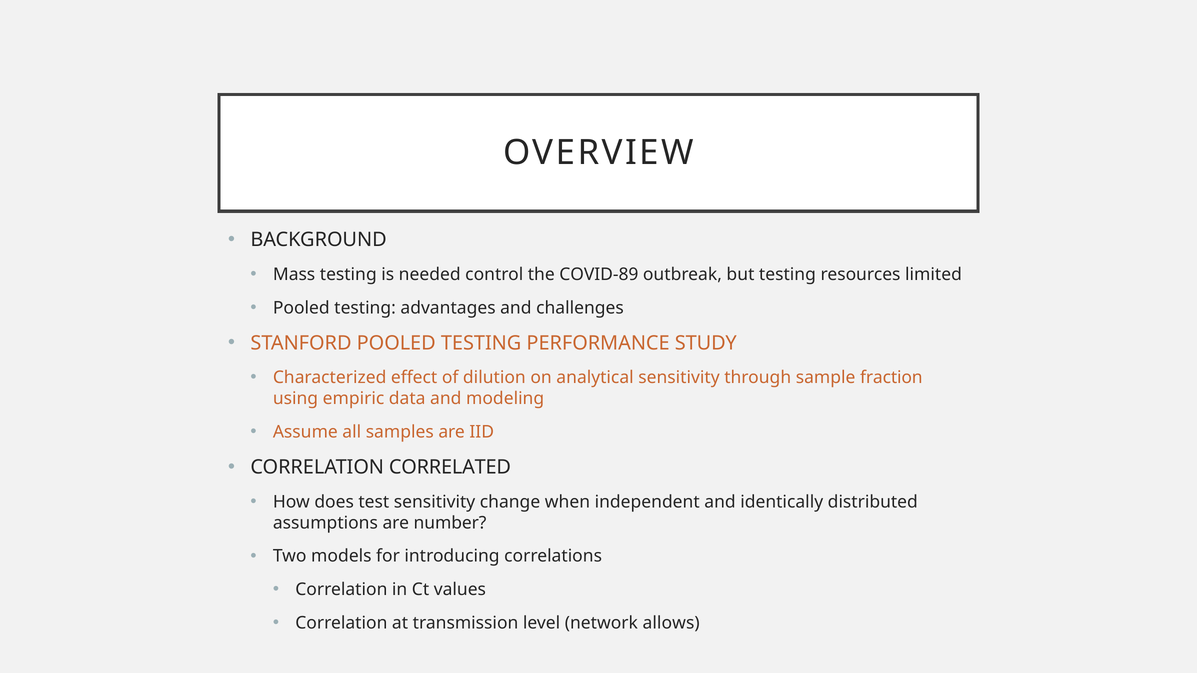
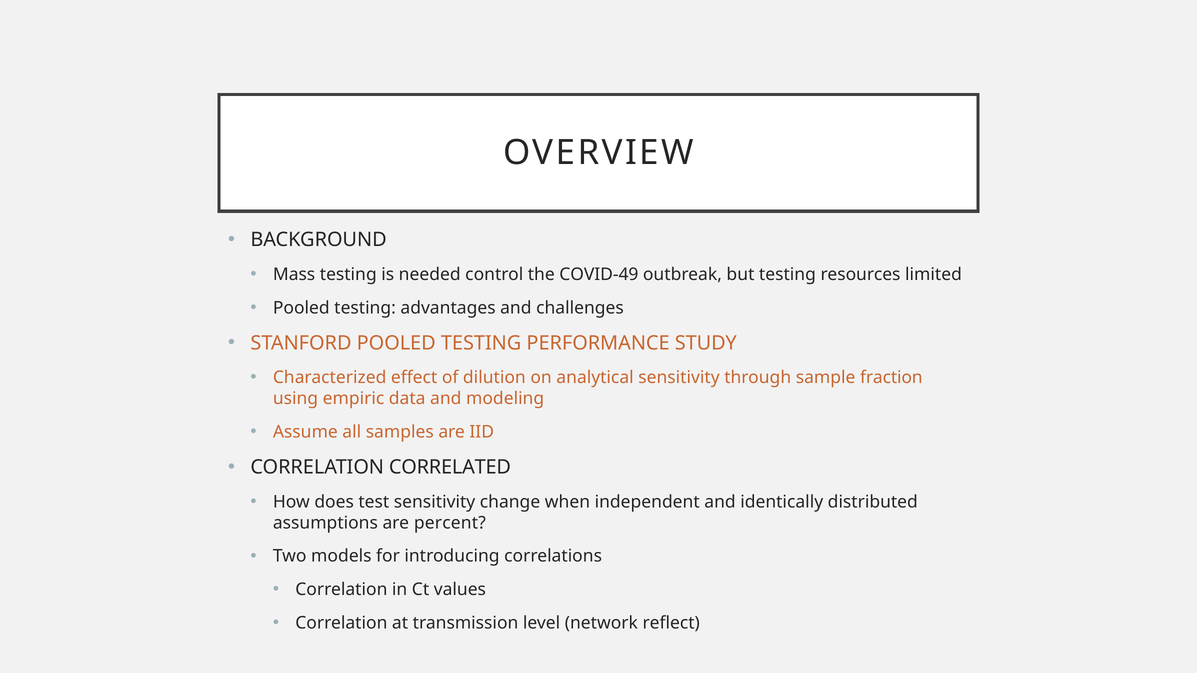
COVID-89: COVID-89 -> COVID-49
number: number -> percent
allows: allows -> reflect
